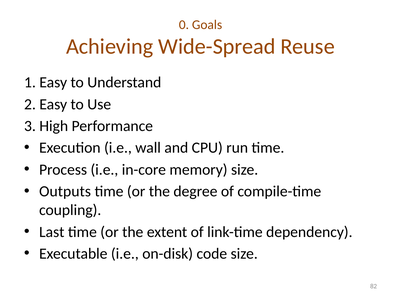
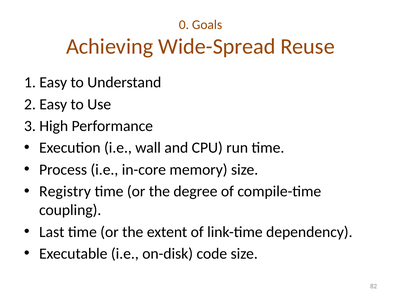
Outputs: Outputs -> Registry
